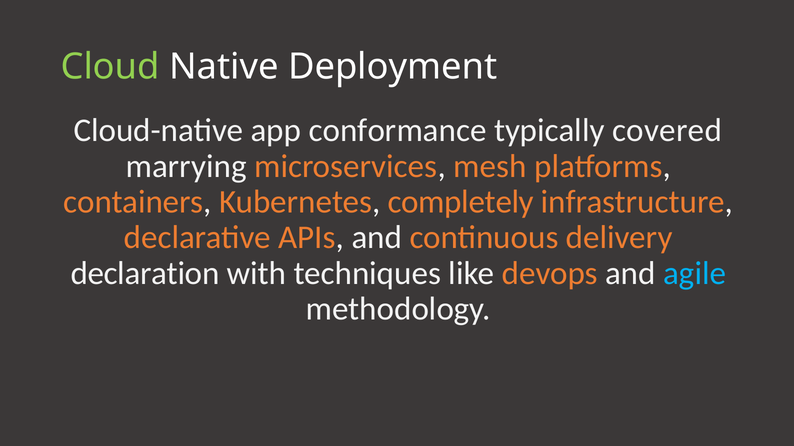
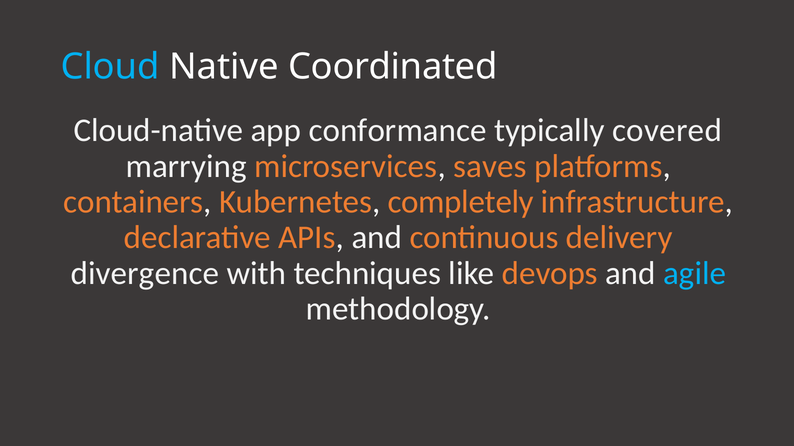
Cloud colour: light green -> light blue
Deployment: Deployment -> Coordinated
mesh: mesh -> saves
declaration: declaration -> divergence
